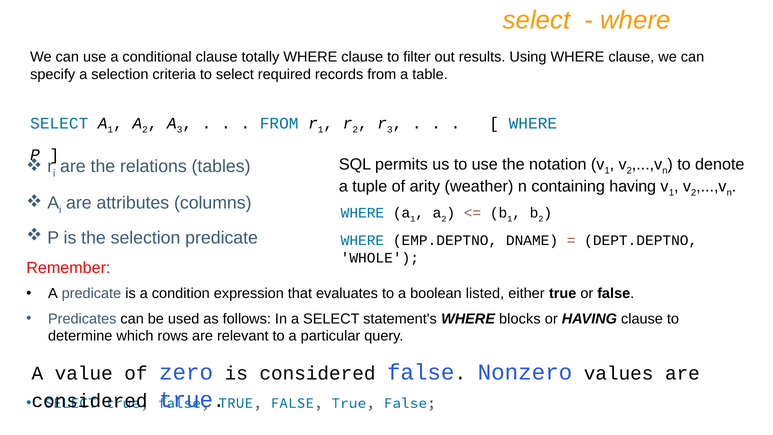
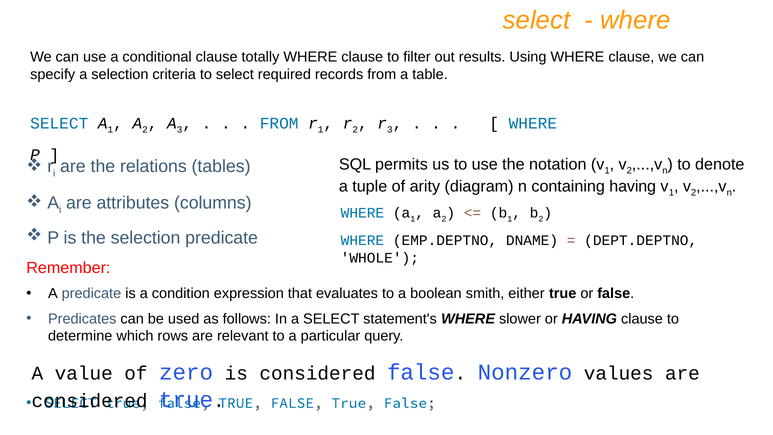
weather: weather -> diagram
listed: listed -> smith
blocks: blocks -> slower
